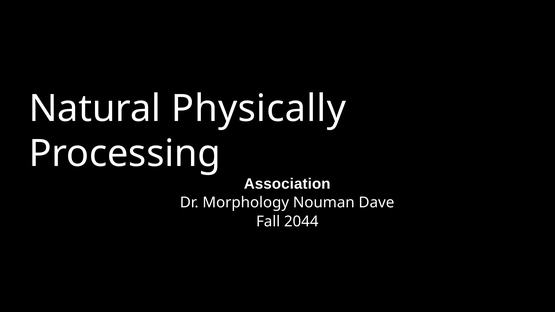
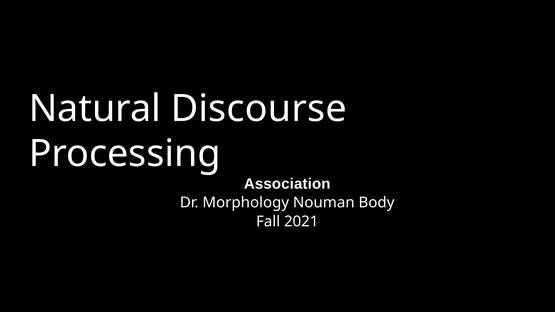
Physically: Physically -> Discourse
Dave: Dave -> Body
2044: 2044 -> 2021
